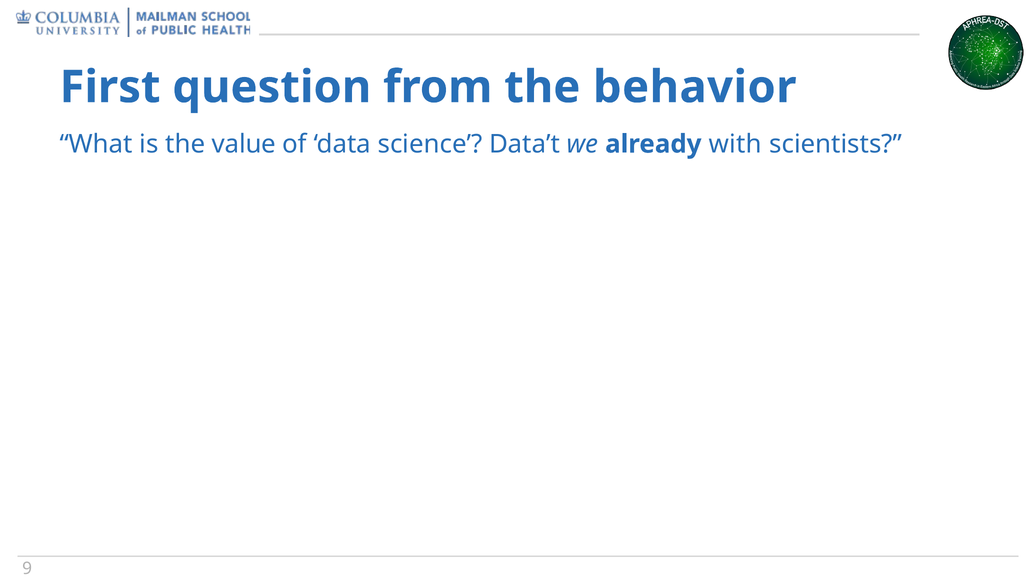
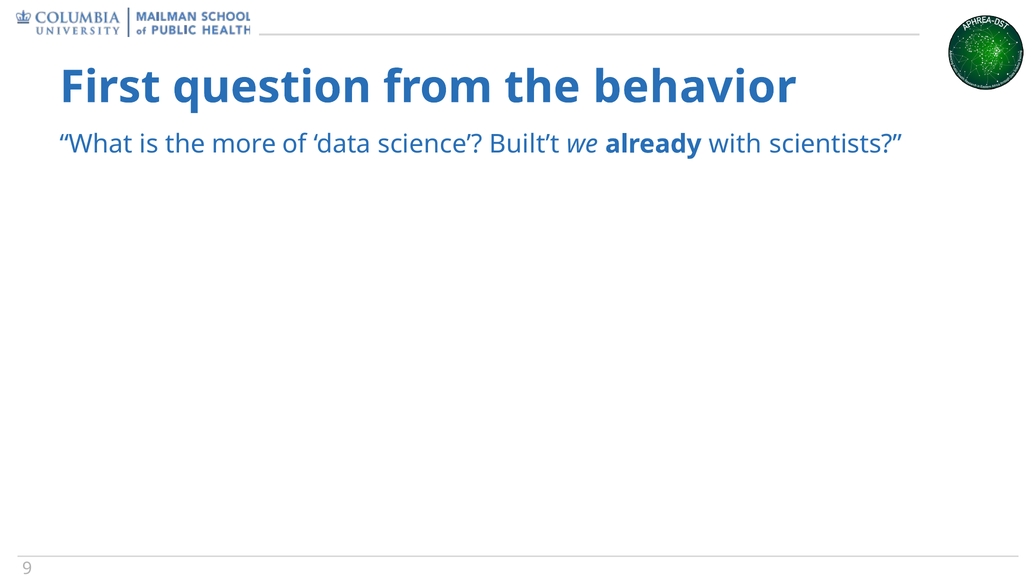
value: value -> more
Data’t: Data’t -> Built’t
